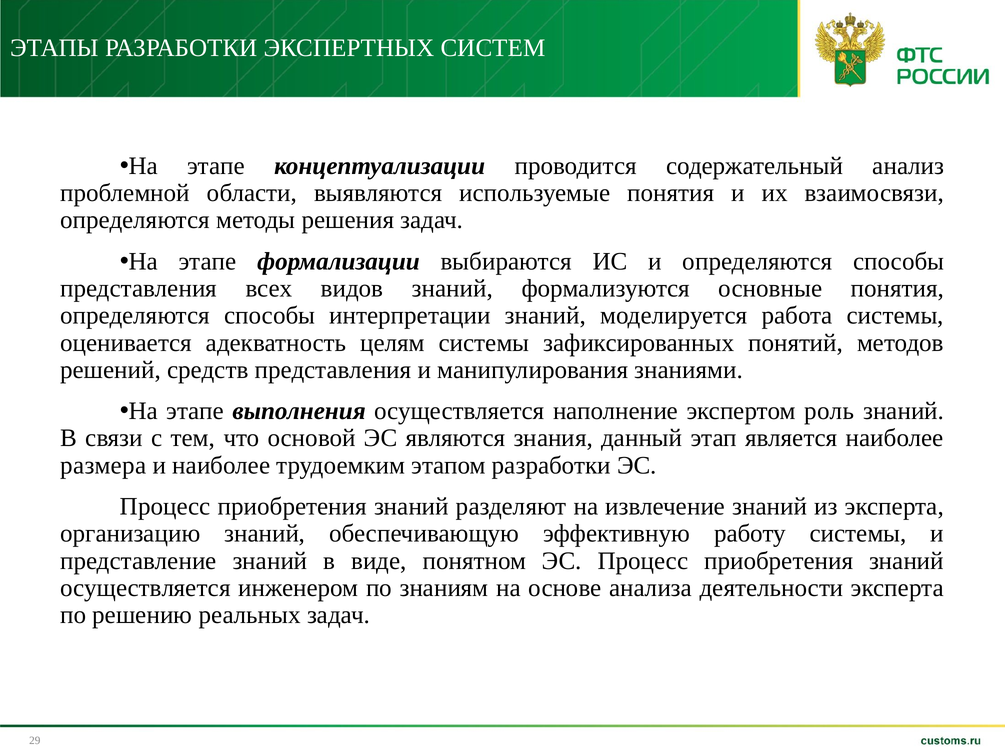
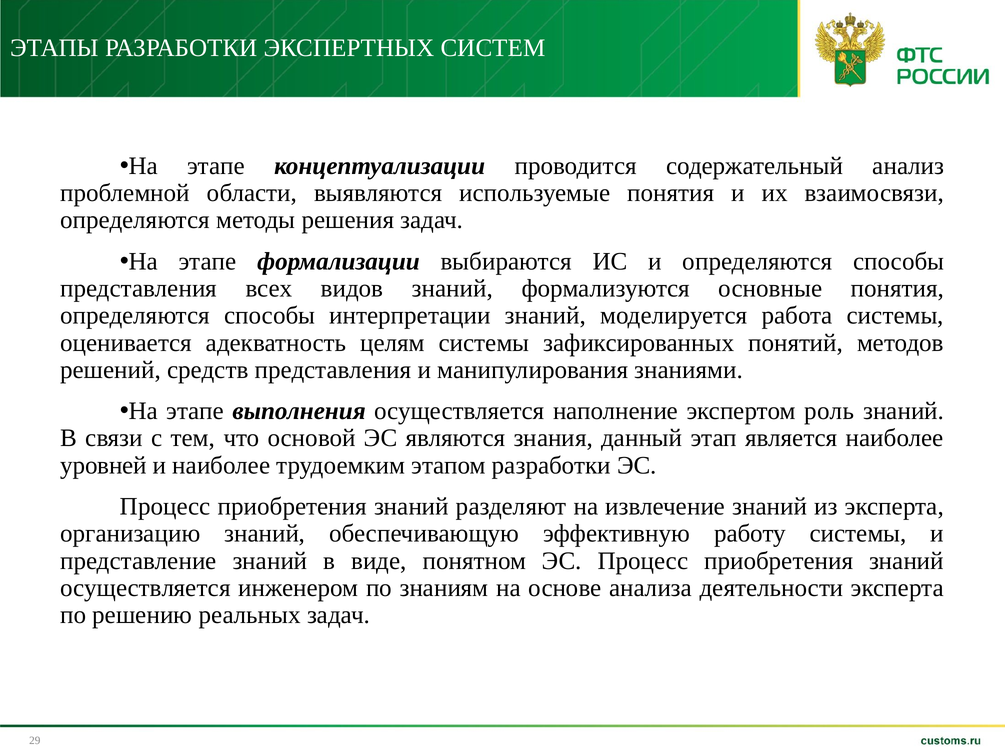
размера: размера -> уровней
